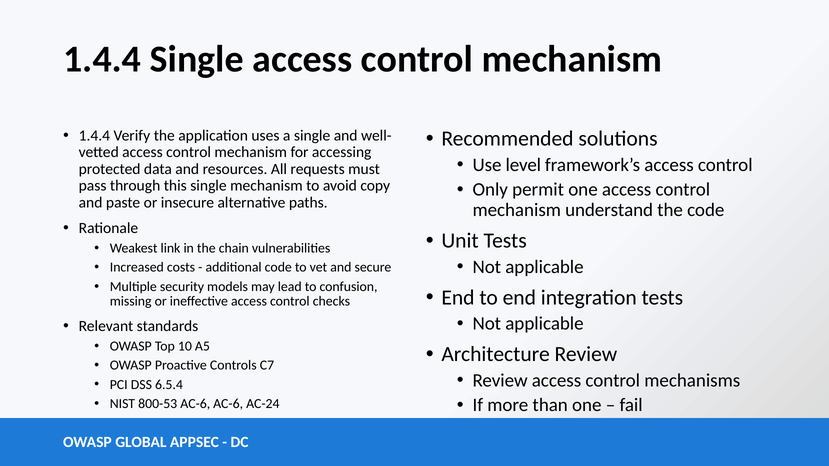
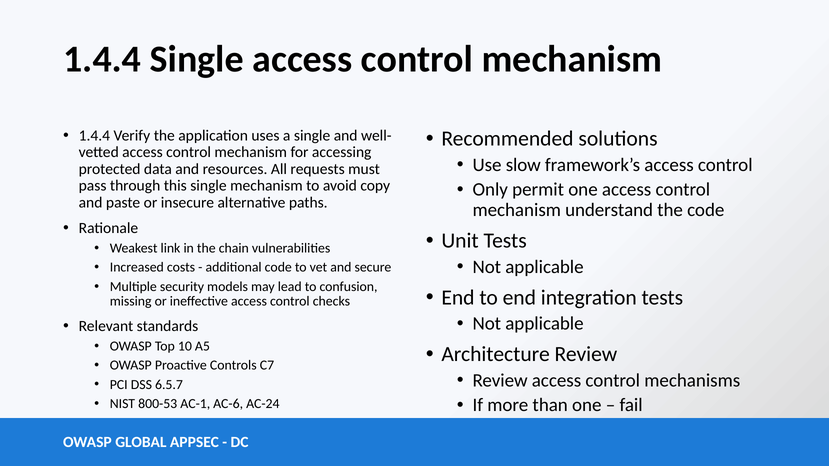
level: level -> slow
6.5.4: 6.5.4 -> 6.5.7
800-53 AC-6: AC-6 -> AC-1
